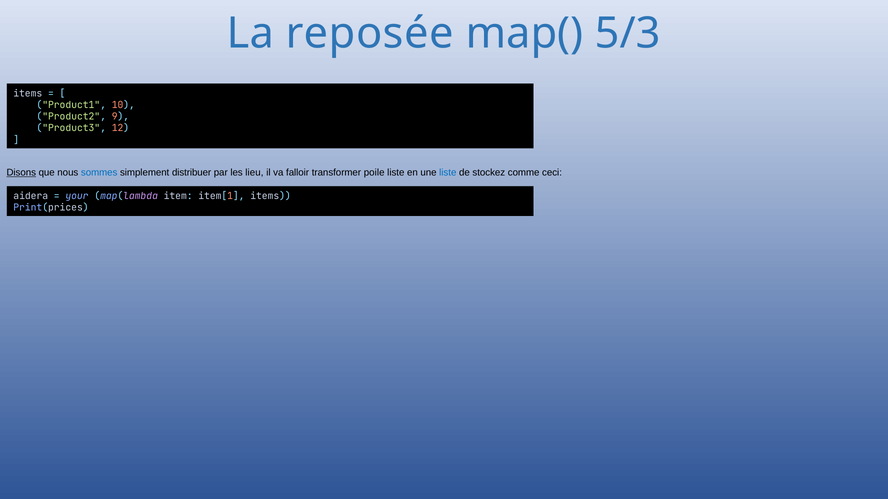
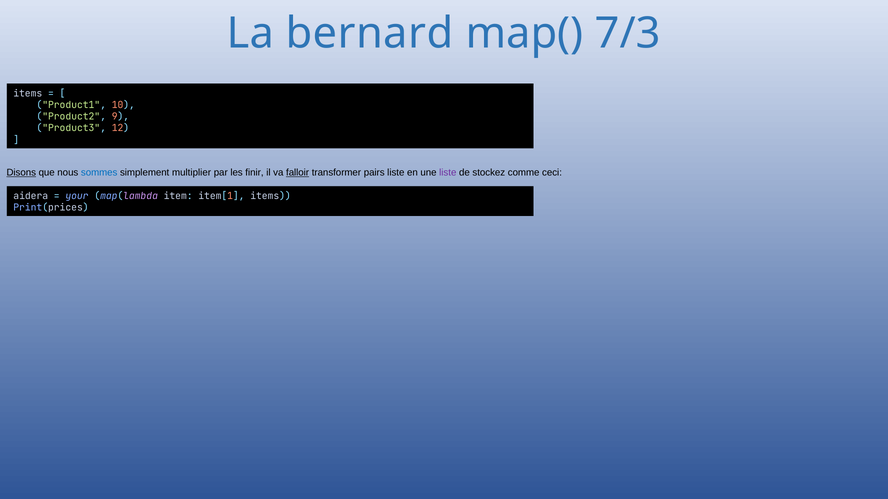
reposée: reposée -> bernard
5/3: 5/3 -> 7/3
distribuer: distribuer -> multiplier
lieu: lieu -> finir
falloir underline: none -> present
poile: poile -> pairs
liste at (448, 173) colour: blue -> purple
